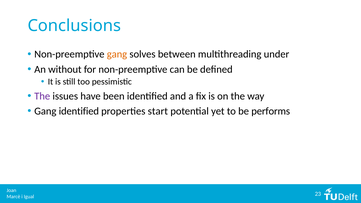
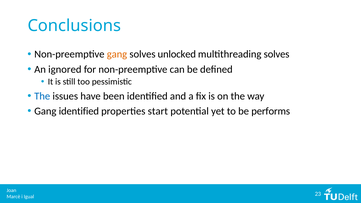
between: between -> unlocked
multithreading under: under -> solves
without: without -> ignored
The at (42, 96) colour: purple -> blue
